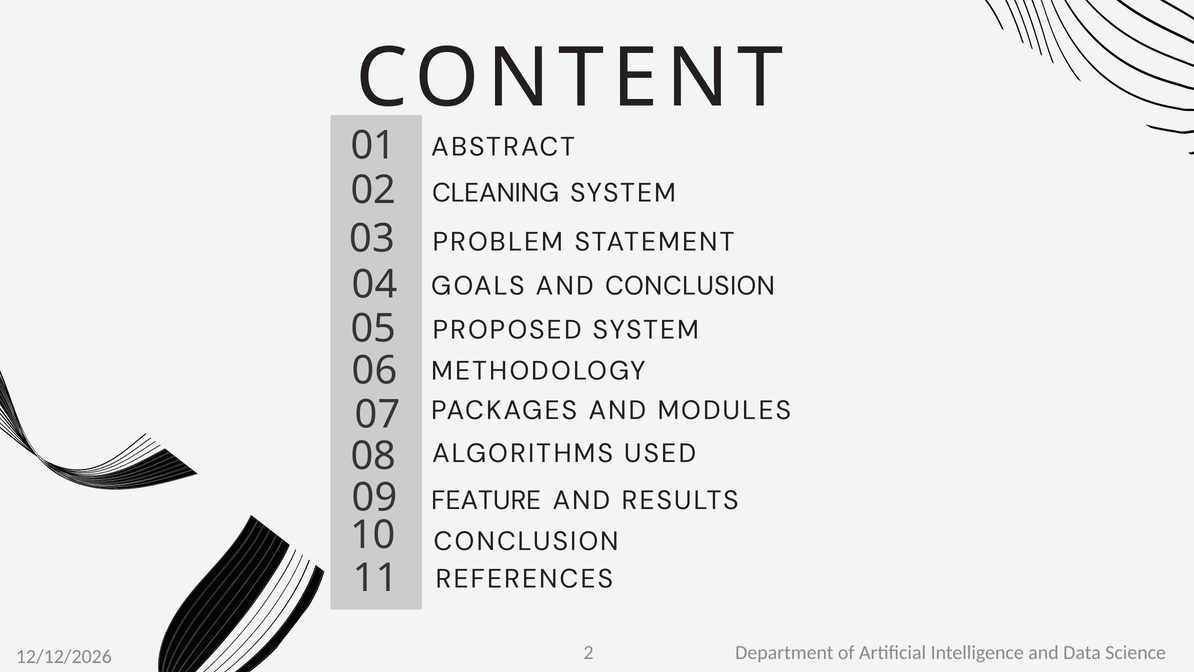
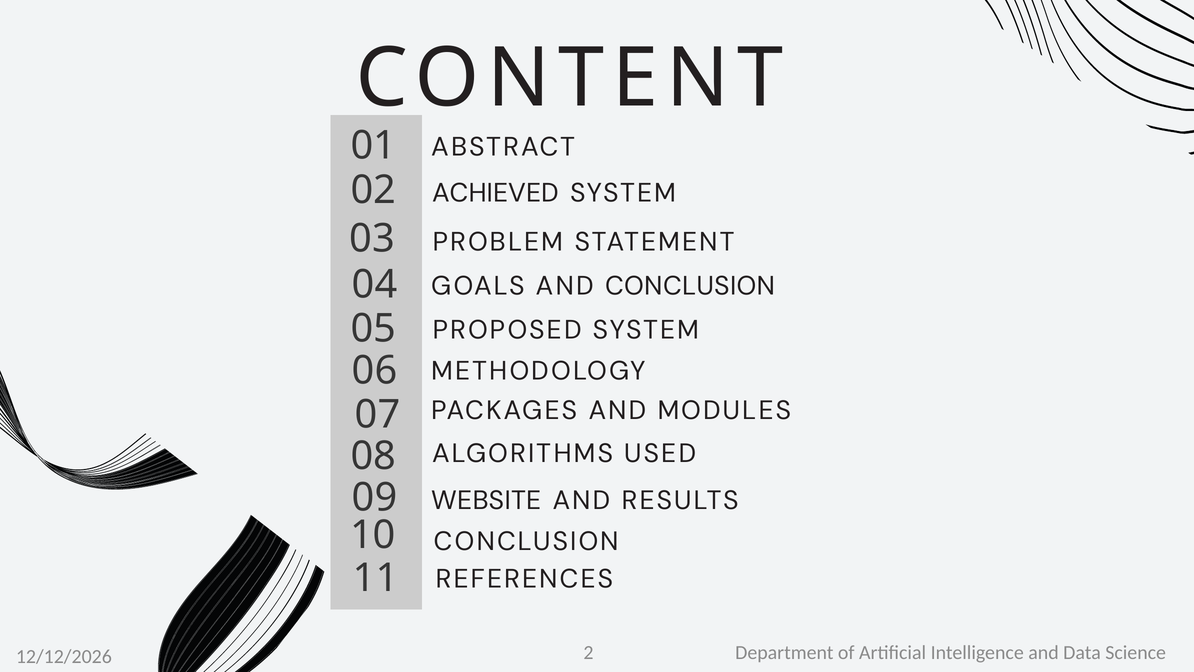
CLEANING: CLEANING -> ACHIEVED
FEATURE: FEATURE -> WEBSITE
